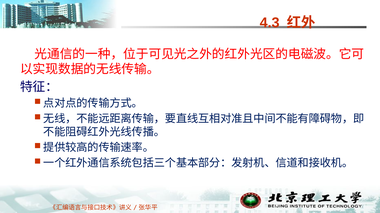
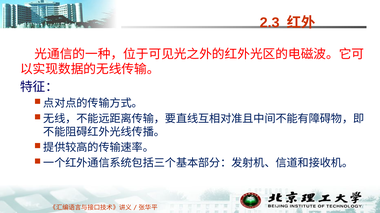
4.3: 4.3 -> 2.3
